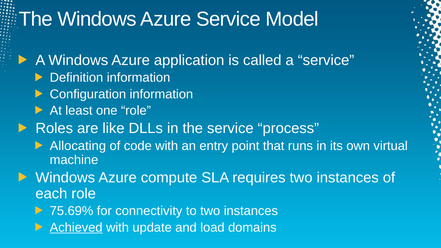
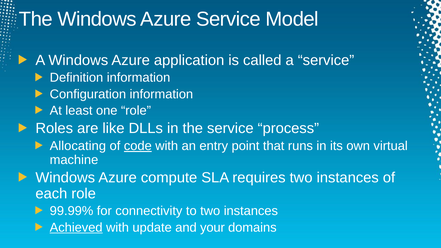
code underline: none -> present
75.69%: 75.69% -> 99.99%
load: load -> your
